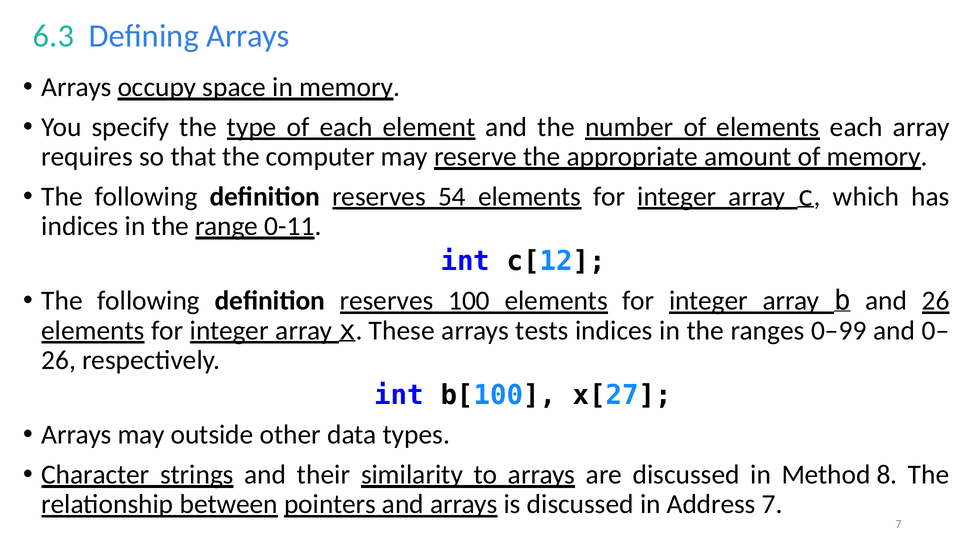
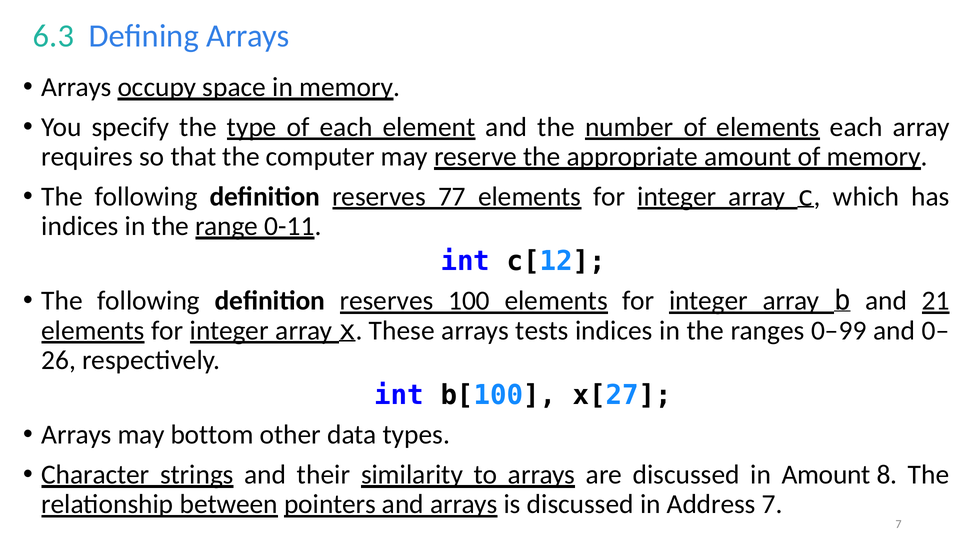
54: 54 -> 77
and 26: 26 -> 21
outside: outside -> bottom
in Method: Method -> Amount
